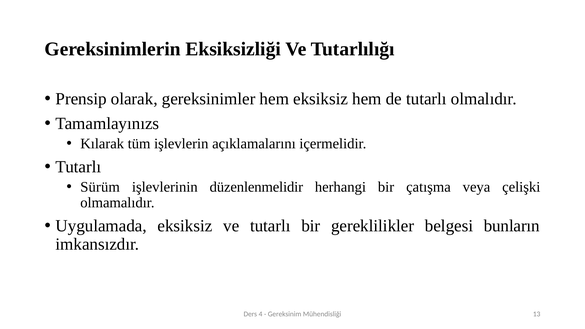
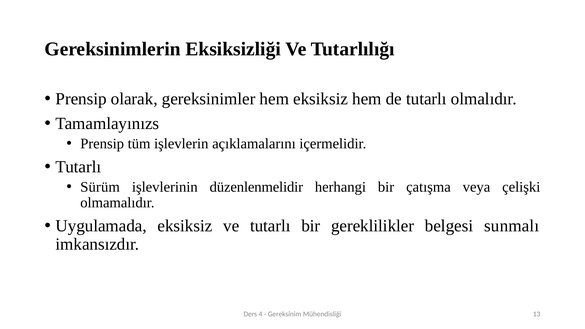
Kılarak at (102, 144): Kılarak -> Prensip
bunların: bunların -> sunmalı
